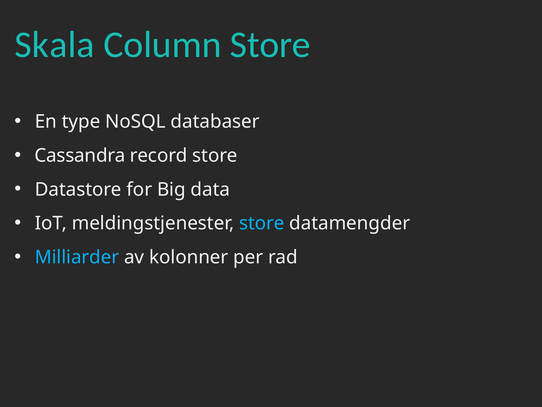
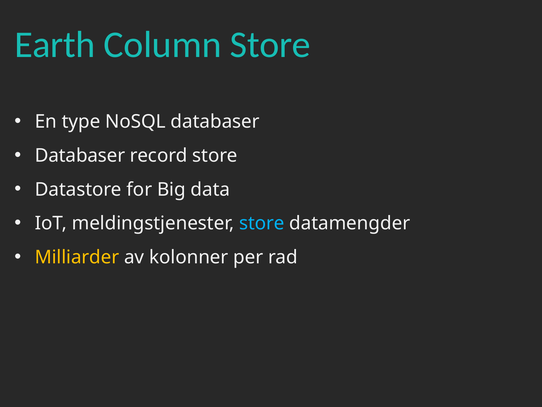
Skala: Skala -> Earth
Cassandra at (80, 155): Cassandra -> Databaser
Milliarder colour: light blue -> yellow
